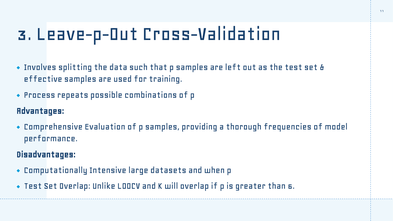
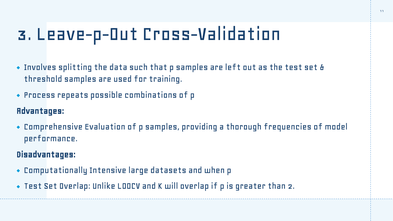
effective: effective -> threshold
6: 6 -> 2
